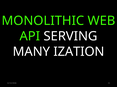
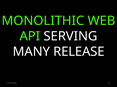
IZATION: IZATION -> RELEASE
